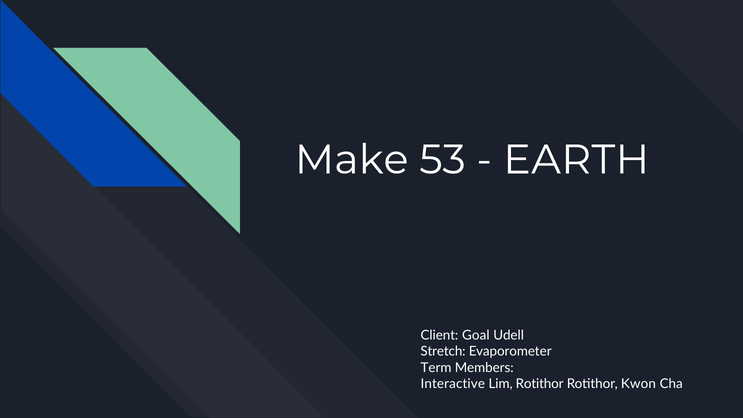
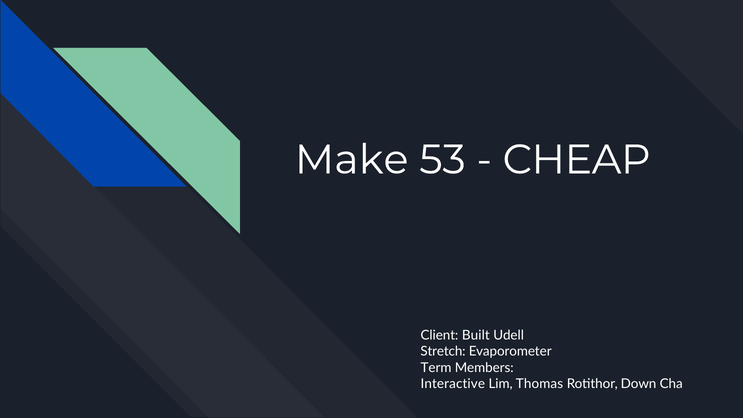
EARTH: EARTH -> CHEAP
Goal: Goal -> Built
Lim Rotithor: Rotithor -> Thomas
Kwon: Kwon -> Down
